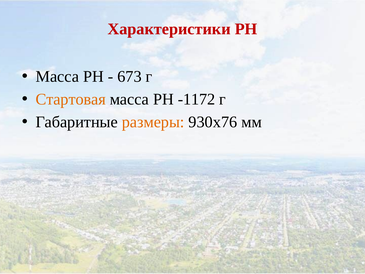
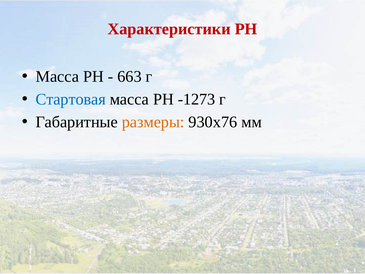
673: 673 -> 663
Стартовая colour: orange -> blue
-1172: -1172 -> -1273
